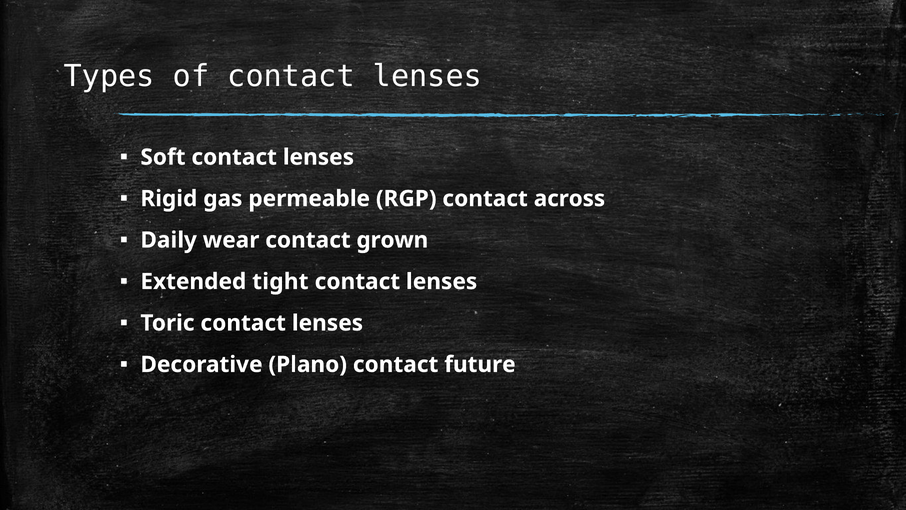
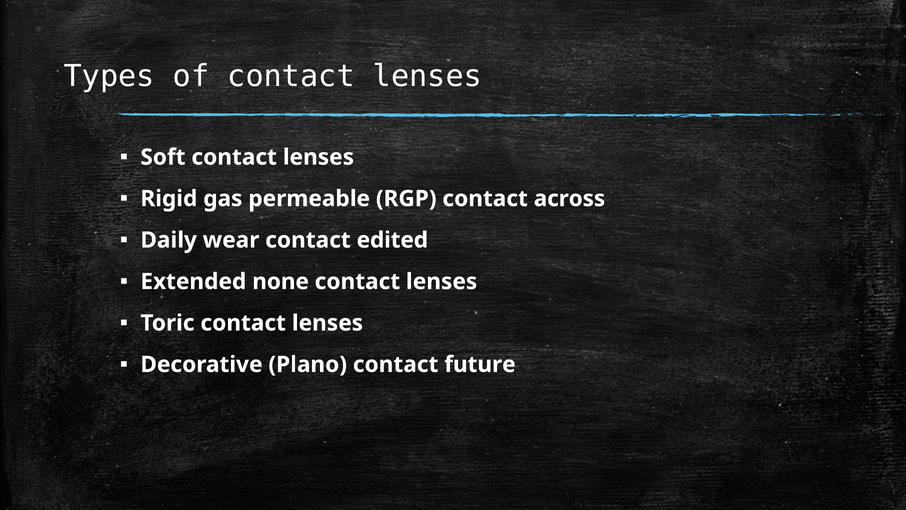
grown: grown -> edited
tight: tight -> none
